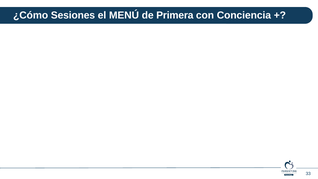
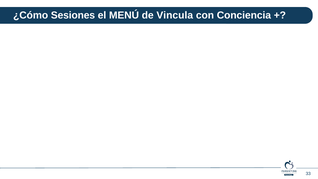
Primera: Primera -> Vincula
